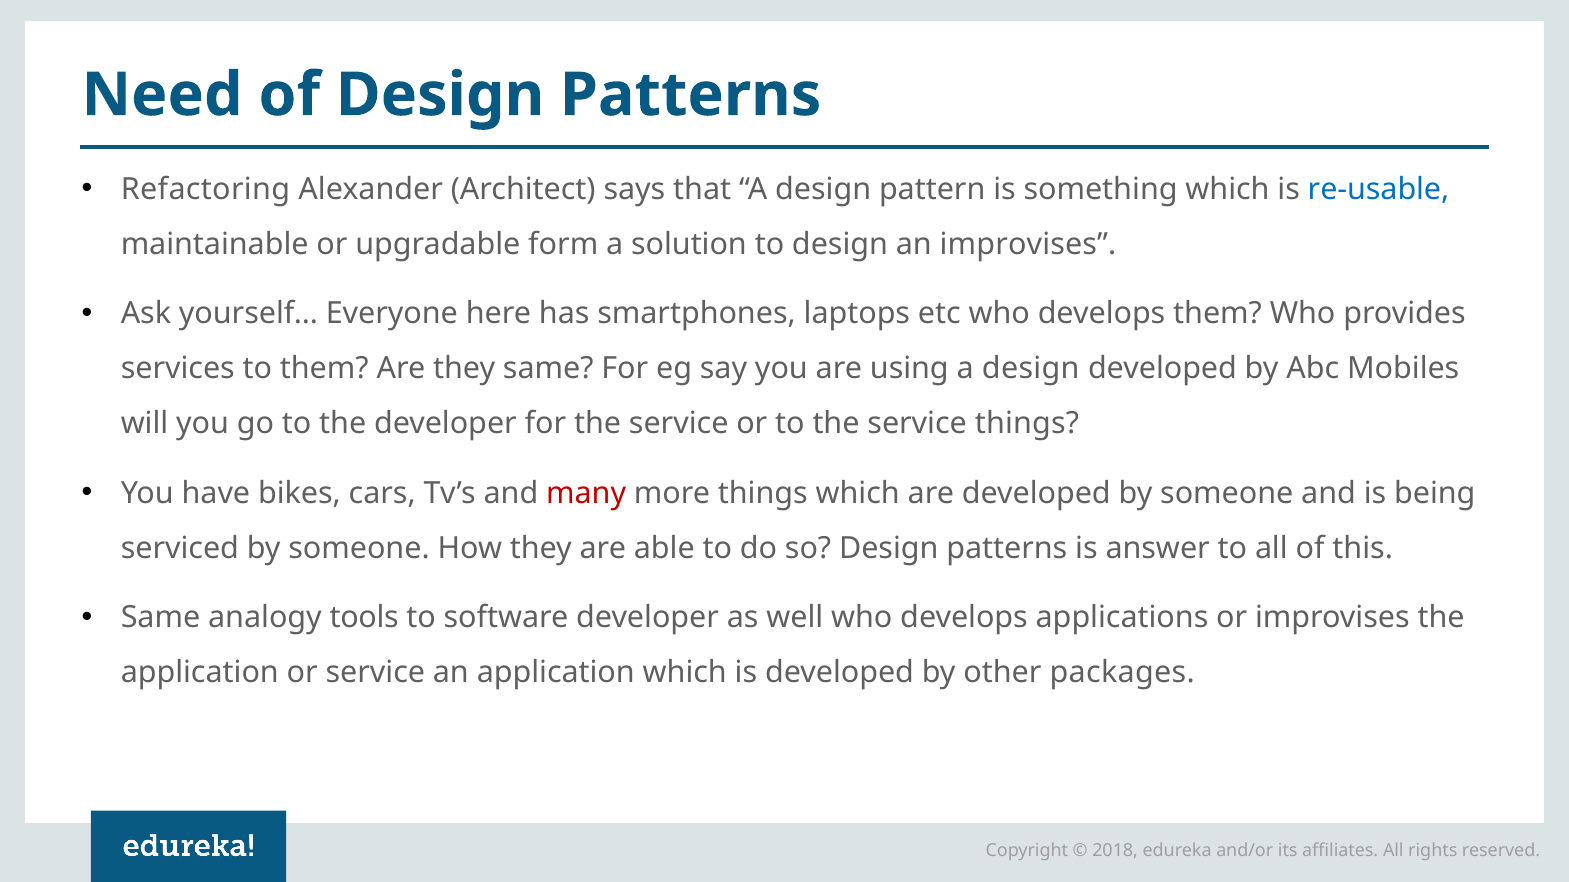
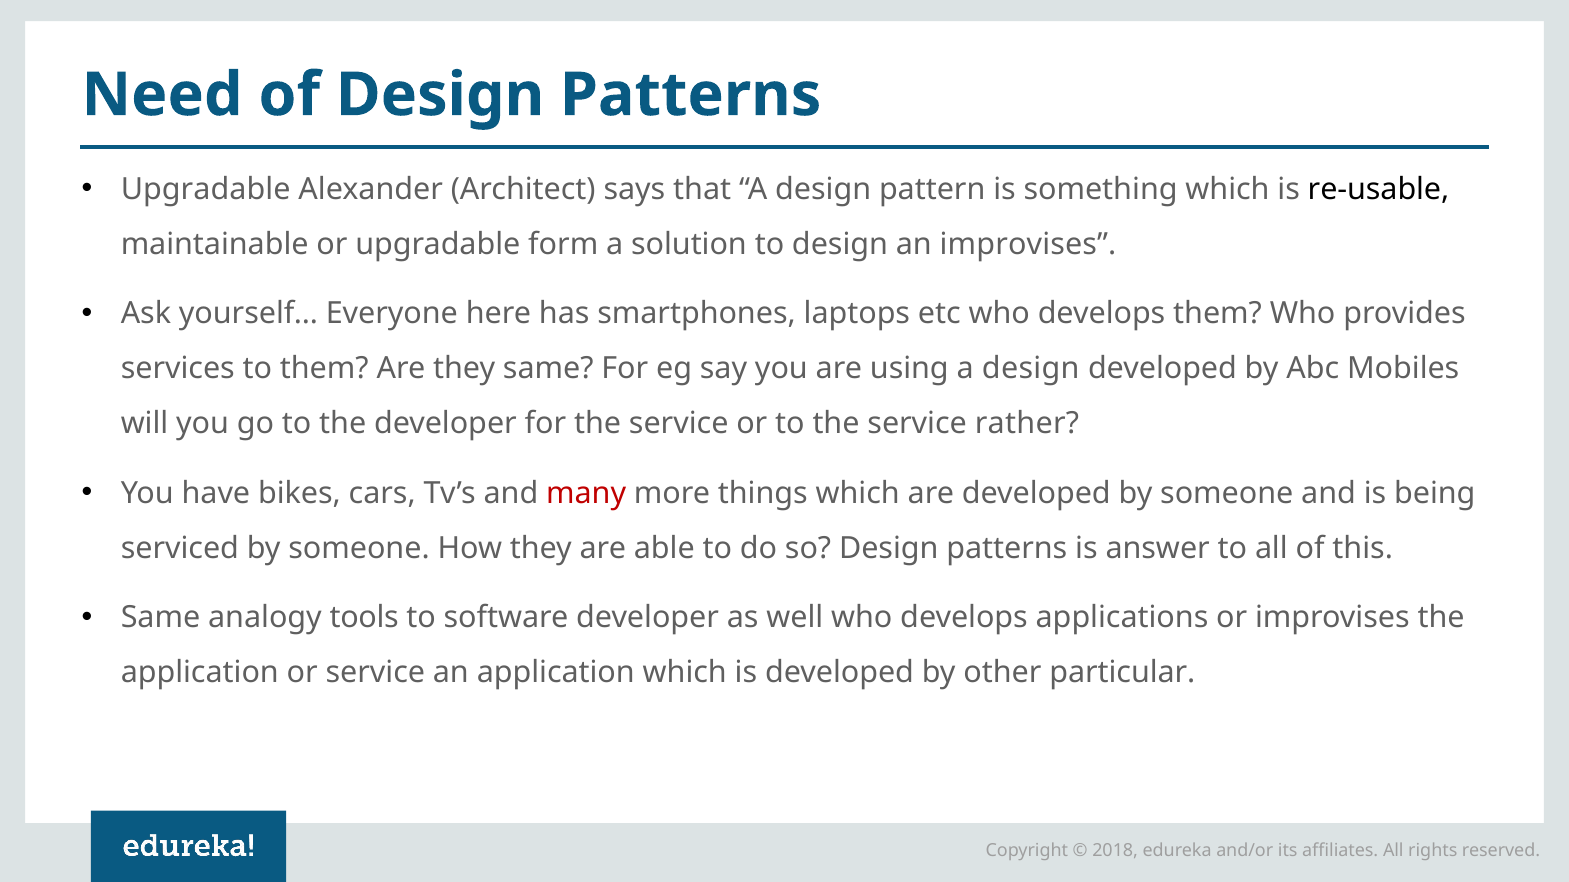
Refactoring at (205, 189): Refactoring -> Upgradable
re-usable colour: blue -> black
service things: things -> rather
packages: packages -> particular
